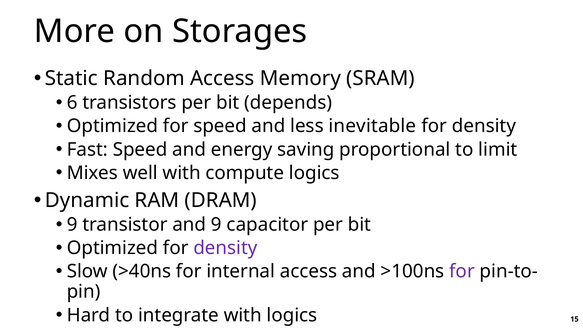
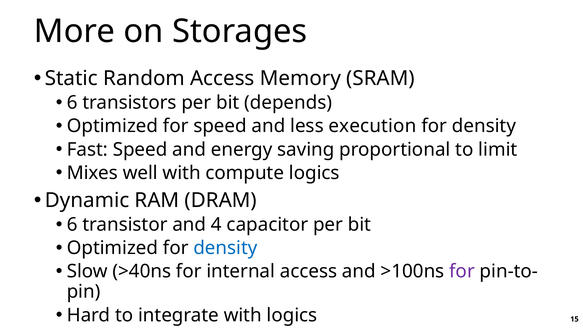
inevitable: inevitable -> execution
9 at (72, 225): 9 -> 6
and 9: 9 -> 4
density at (225, 248) colour: purple -> blue
